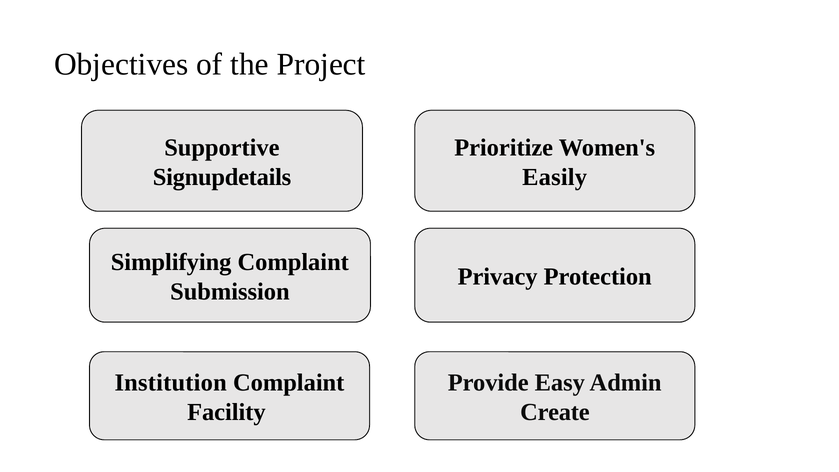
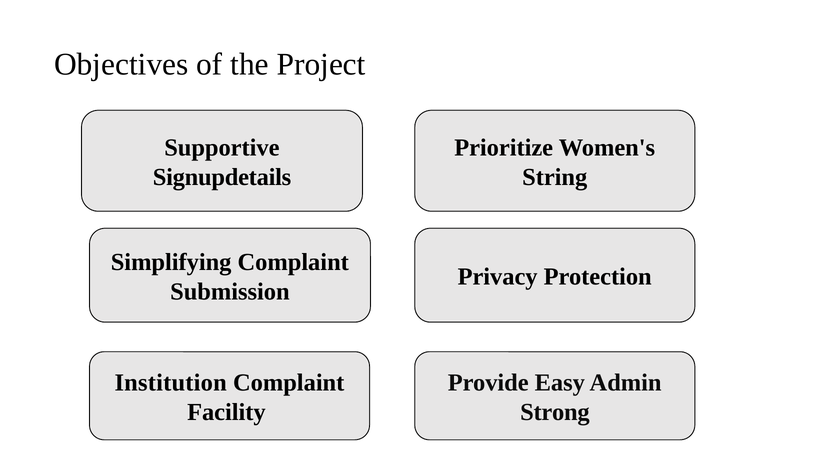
Easily: Easily -> String
Create: Create -> Strong
